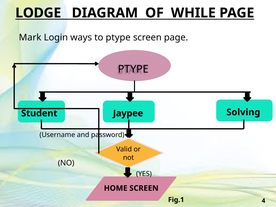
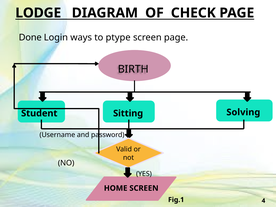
WHILE: WHILE -> CHECK
Mark: Mark -> Done
PTYPE at (133, 69): PTYPE -> BIRTH
Jaypee: Jaypee -> Sitting
